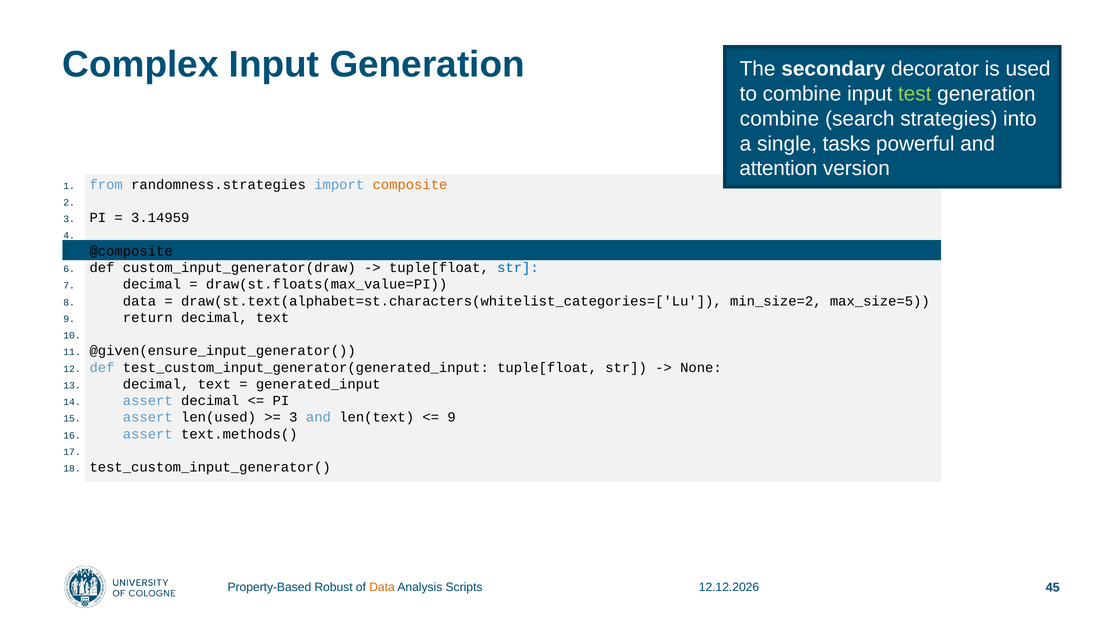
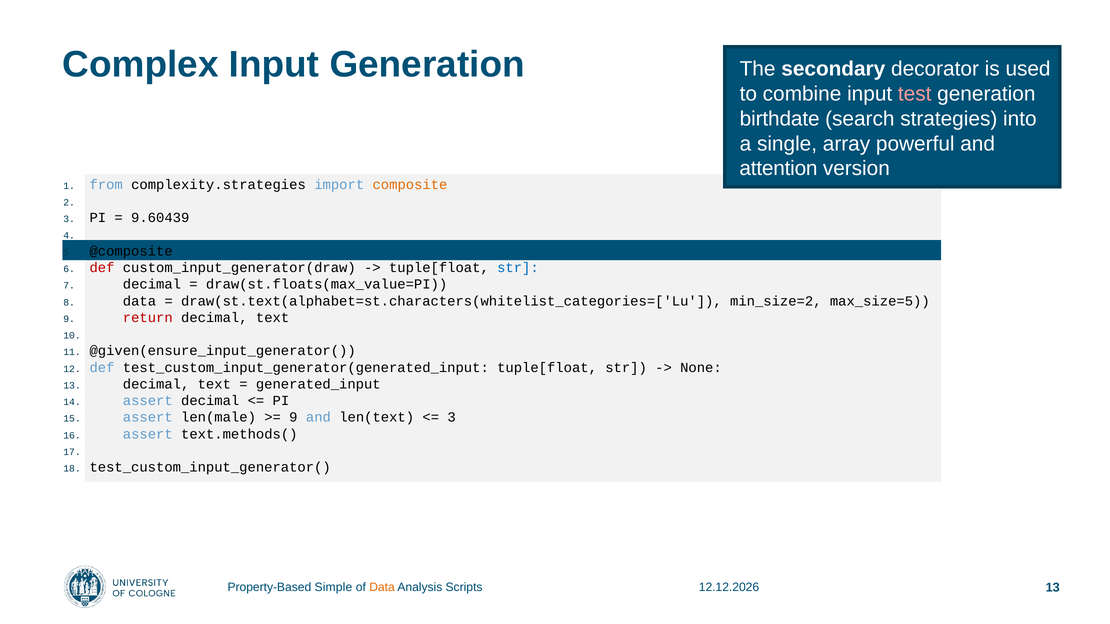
test colour: light green -> pink
combine at (780, 119): combine -> birthdate
tasks: tasks -> array
randomness.strategies: randomness.strategies -> complexity.strategies
3.14959: 3.14959 -> 9.60439
def at (102, 268) colour: black -> red
return colour: black -> red
len(used: len(used -> len(male
3 at (293, 418): 3 -> 9
9 at (452, 418): 9 -> 3
Robust: Robust -> Simple
Scripts 45: 45 -> 13
